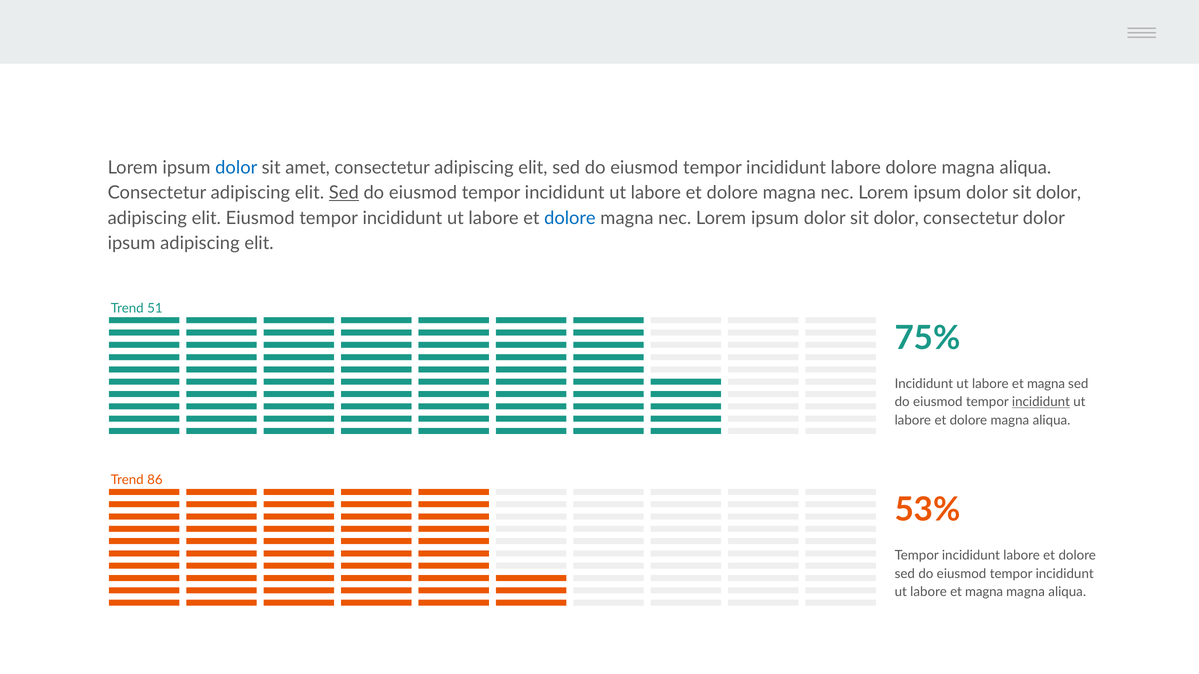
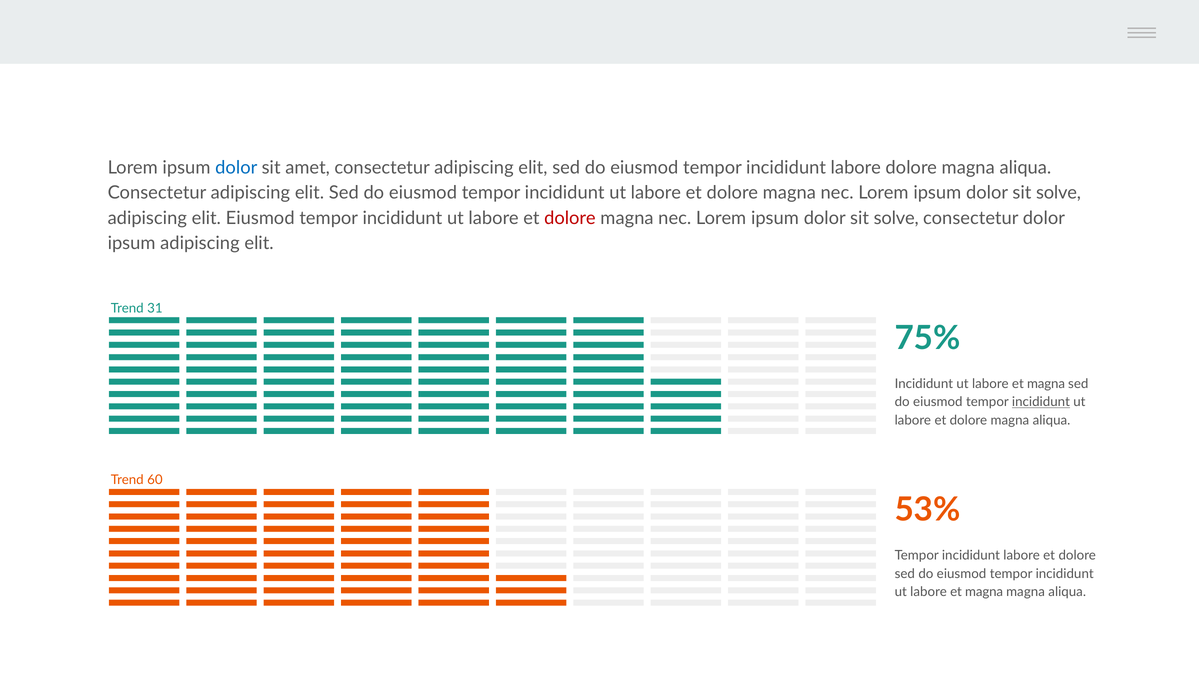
Sed at (344, 193) underline: present -> none
dolor at (1059, 193): dolor -> solve
dolore at (570, 218) colour: blue -> red
dolor at (896, 218): dolor -> solve
51: 51 -> 31
86: 86 -> 60
